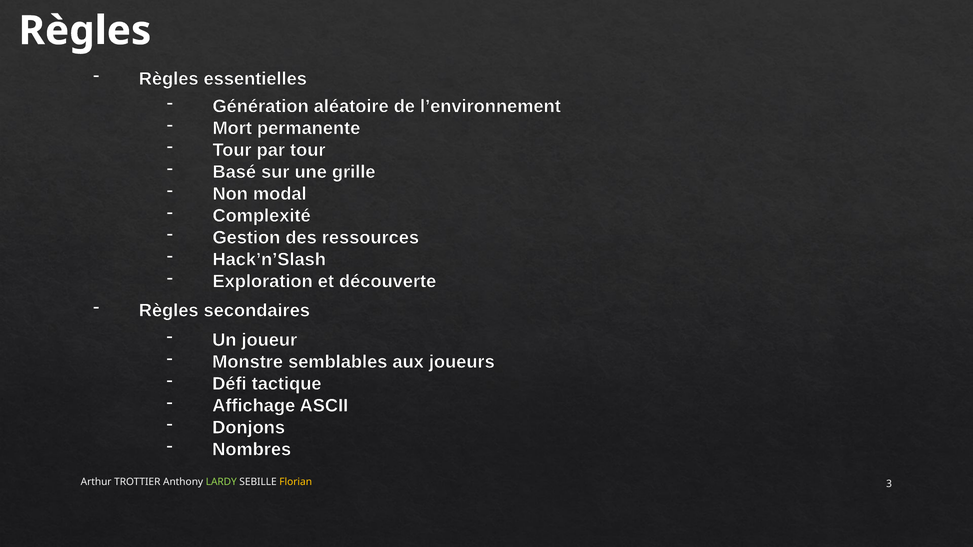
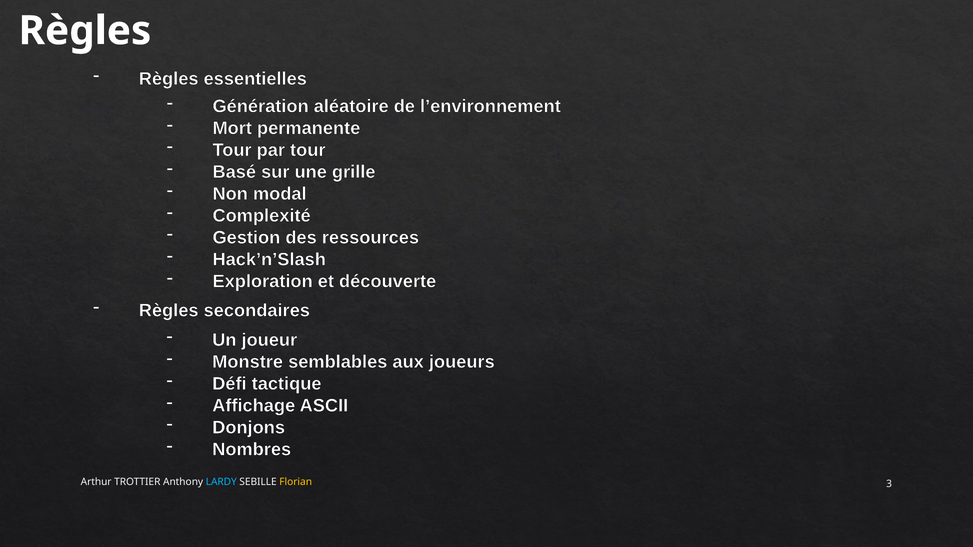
LARDY colour: light green -> light blue
